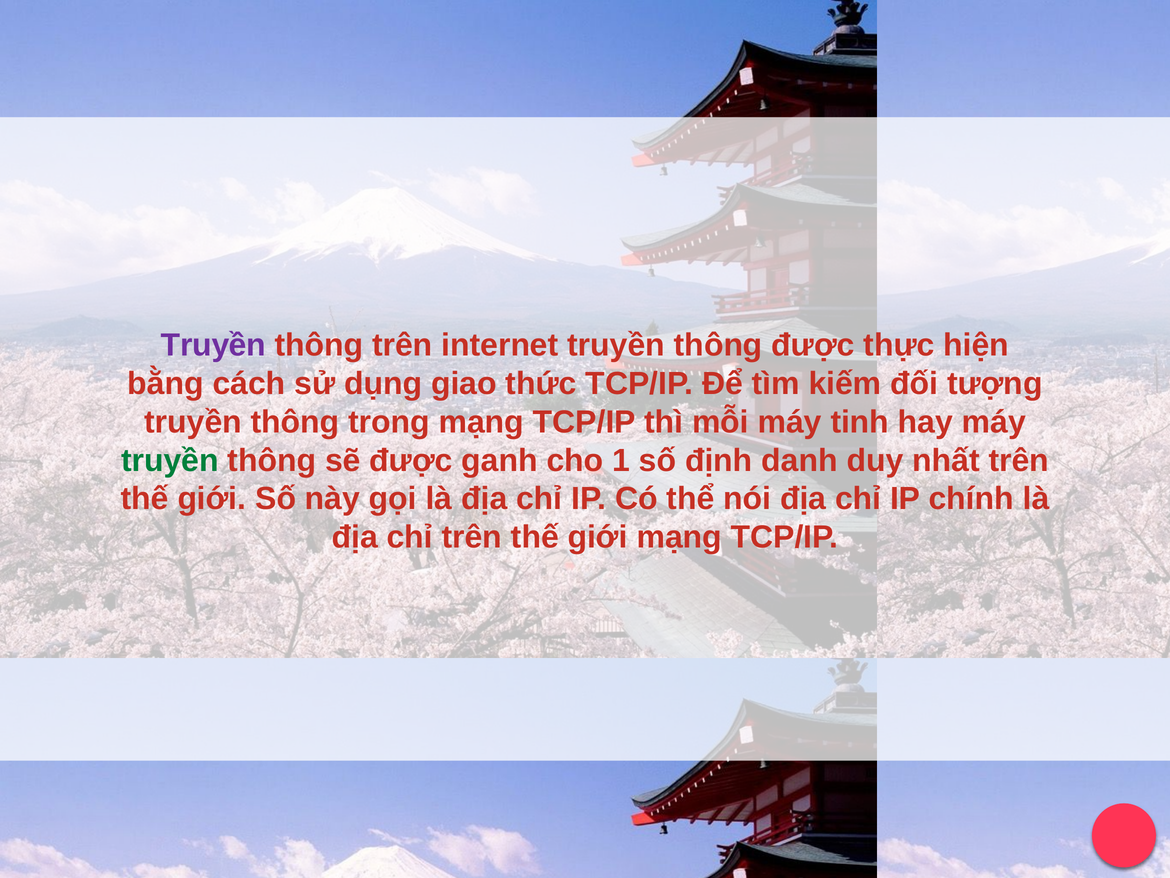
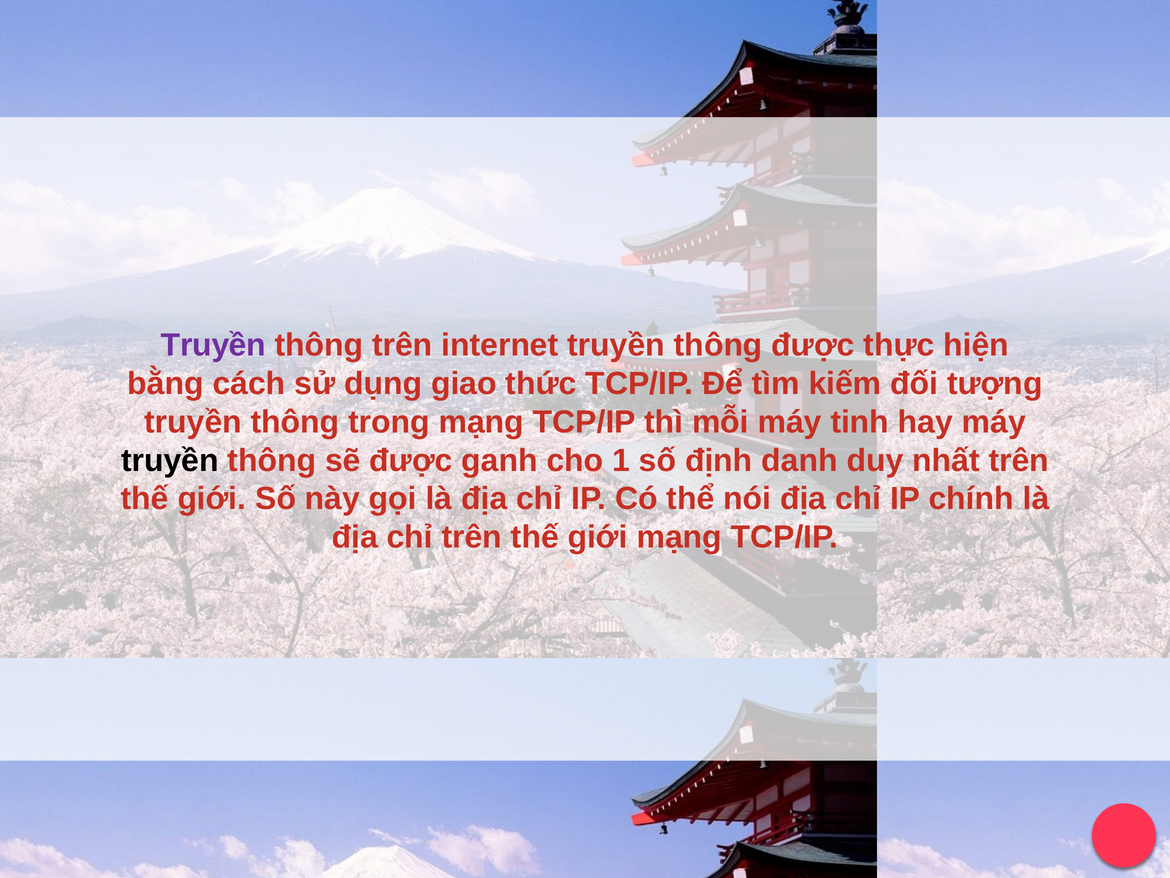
truyền at (170, 460) colour: green -> black
